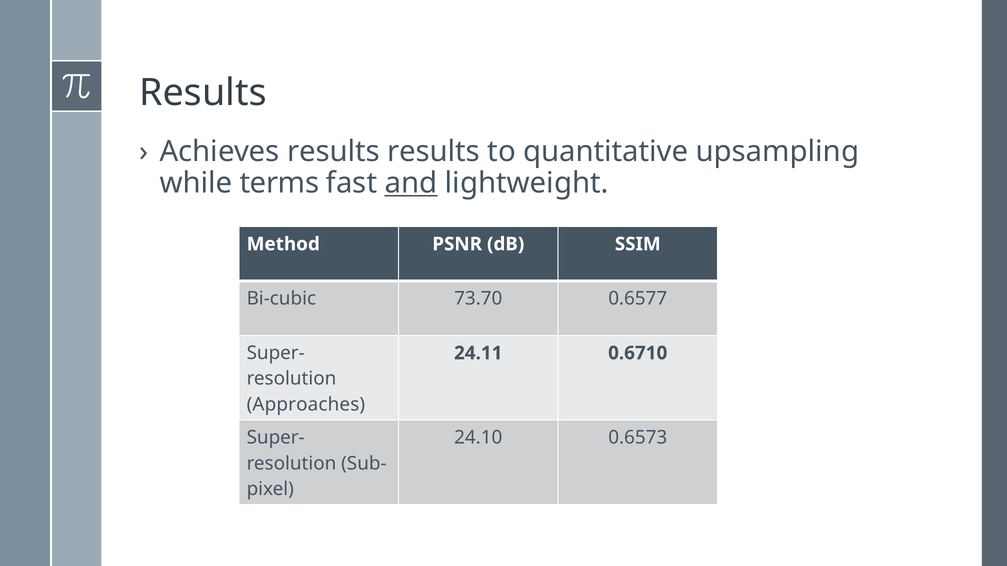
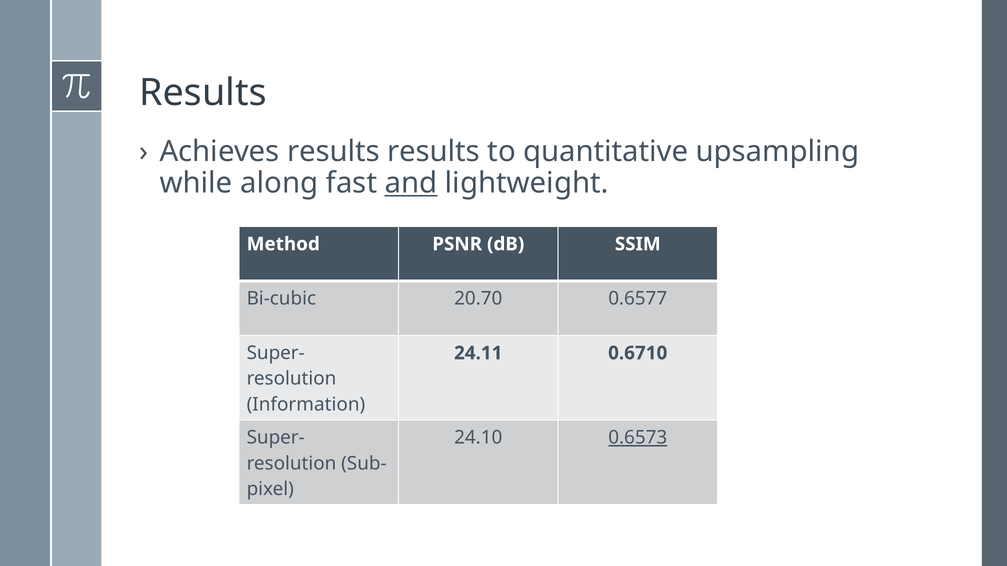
terms: terms -> along
73.70: 73.70 -> 20.70
Approaches: Approaches -> Information
0.6573 underline: none -> present
